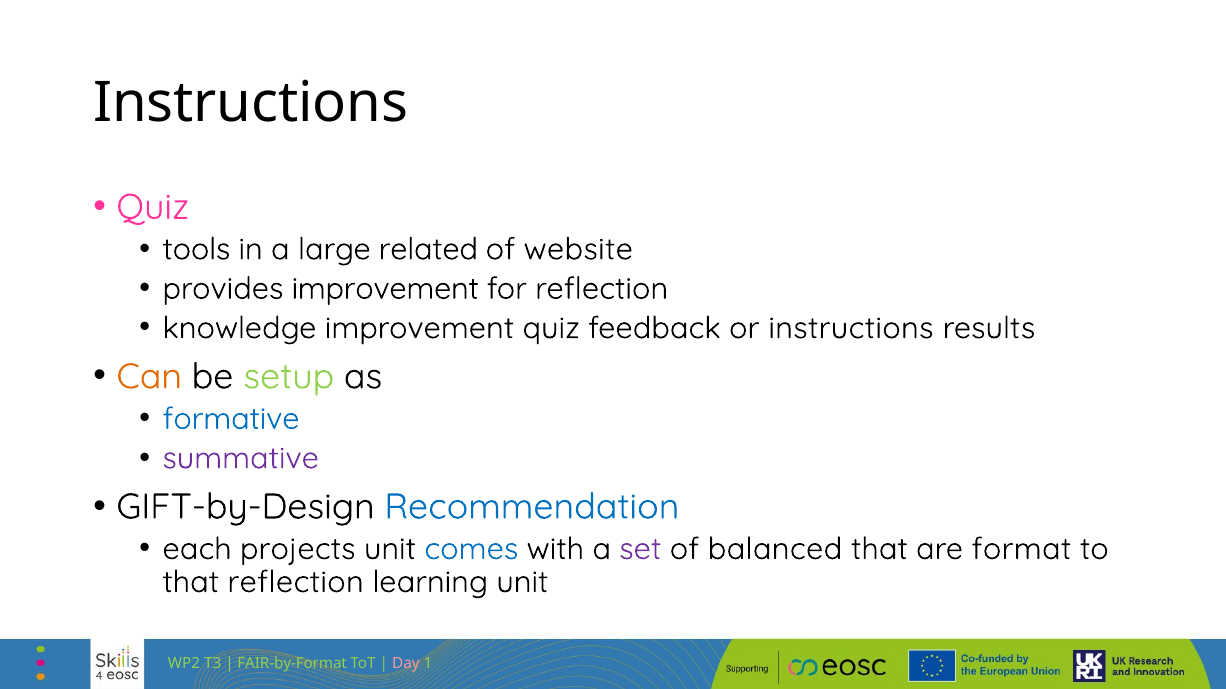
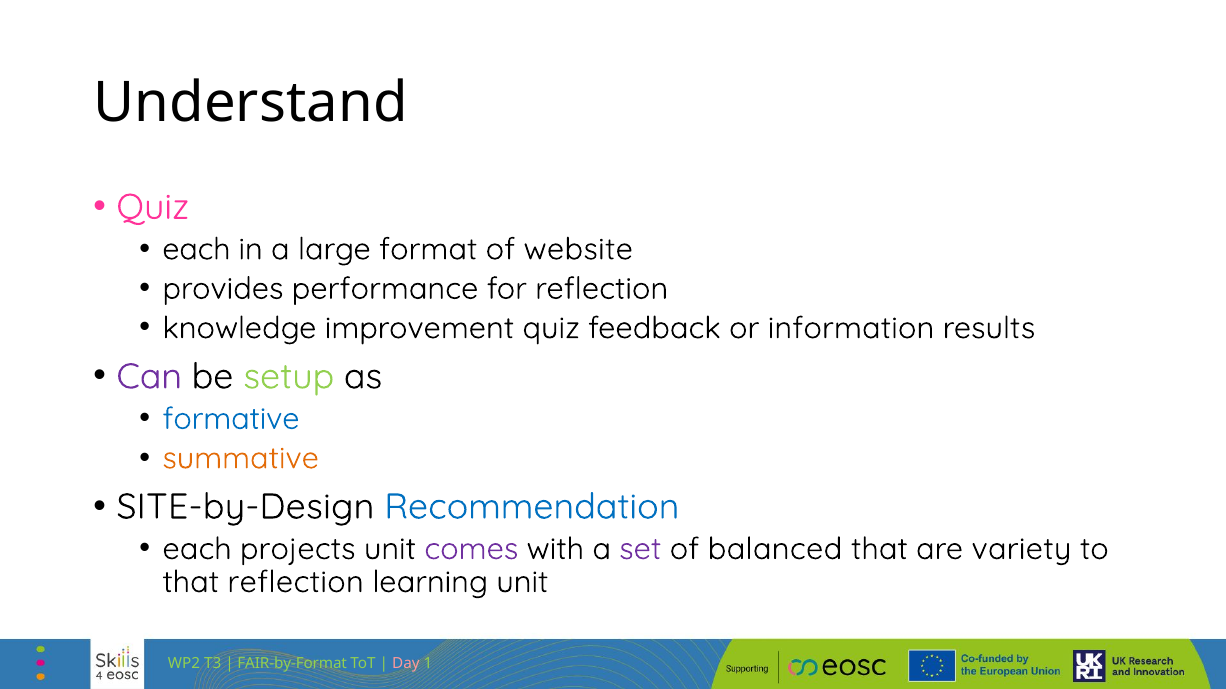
Instructions at (251, 103): Instructions -> Understand
tools at (196, 249): tools -> each
related: related -> format
provides improvement: improvement -> performance
or instructions: instructions -> information
Can colour: orange -> purple
summative colour: purple -> orange
GIFT-by-Design: GIFT-by-Design -> SITE-by-Design
comes colour: blue -> purple
format: format -> variety
